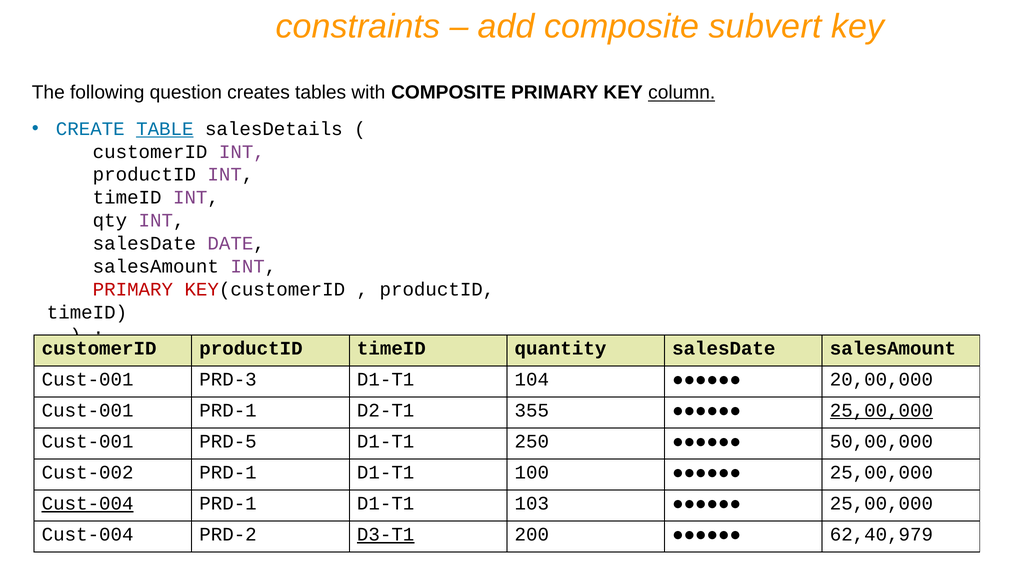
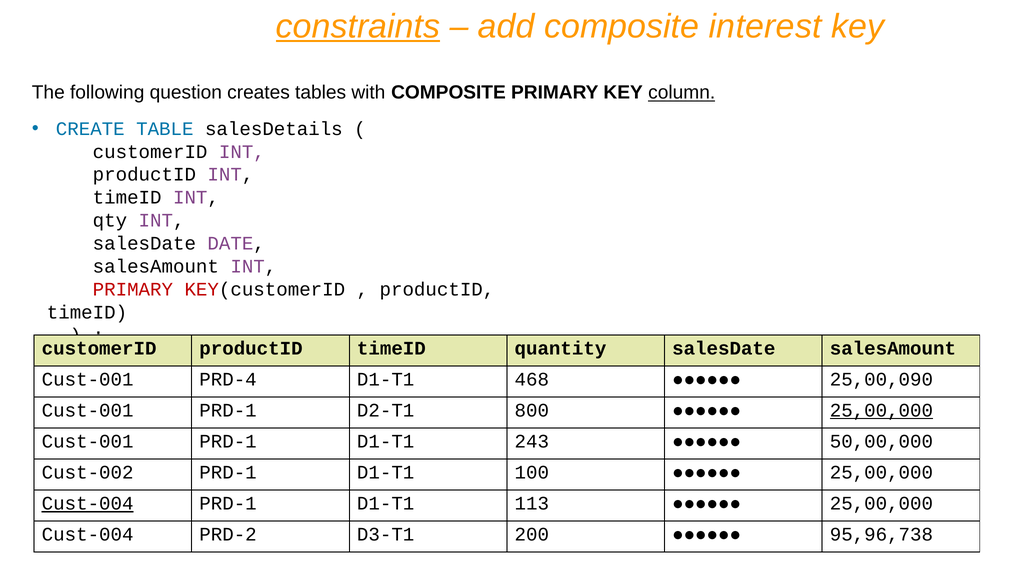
constraints underline: none -> present
subvert: subvert -> interest
TABLE underline: present -> none
PRD-3: PRD-3 -> PRD-4
104: 104 -> 468
20,00,000: 20,00,000 -> 25,00,090
355: 355 -> 800
PRD-5 at (228, 441): PRD-5 -> PRD-1
250: 250 -> 243
103: 103 -> 113
D3-T1 underline: present -> none
62,40,979: 62,40,979 -> 95,96,738
